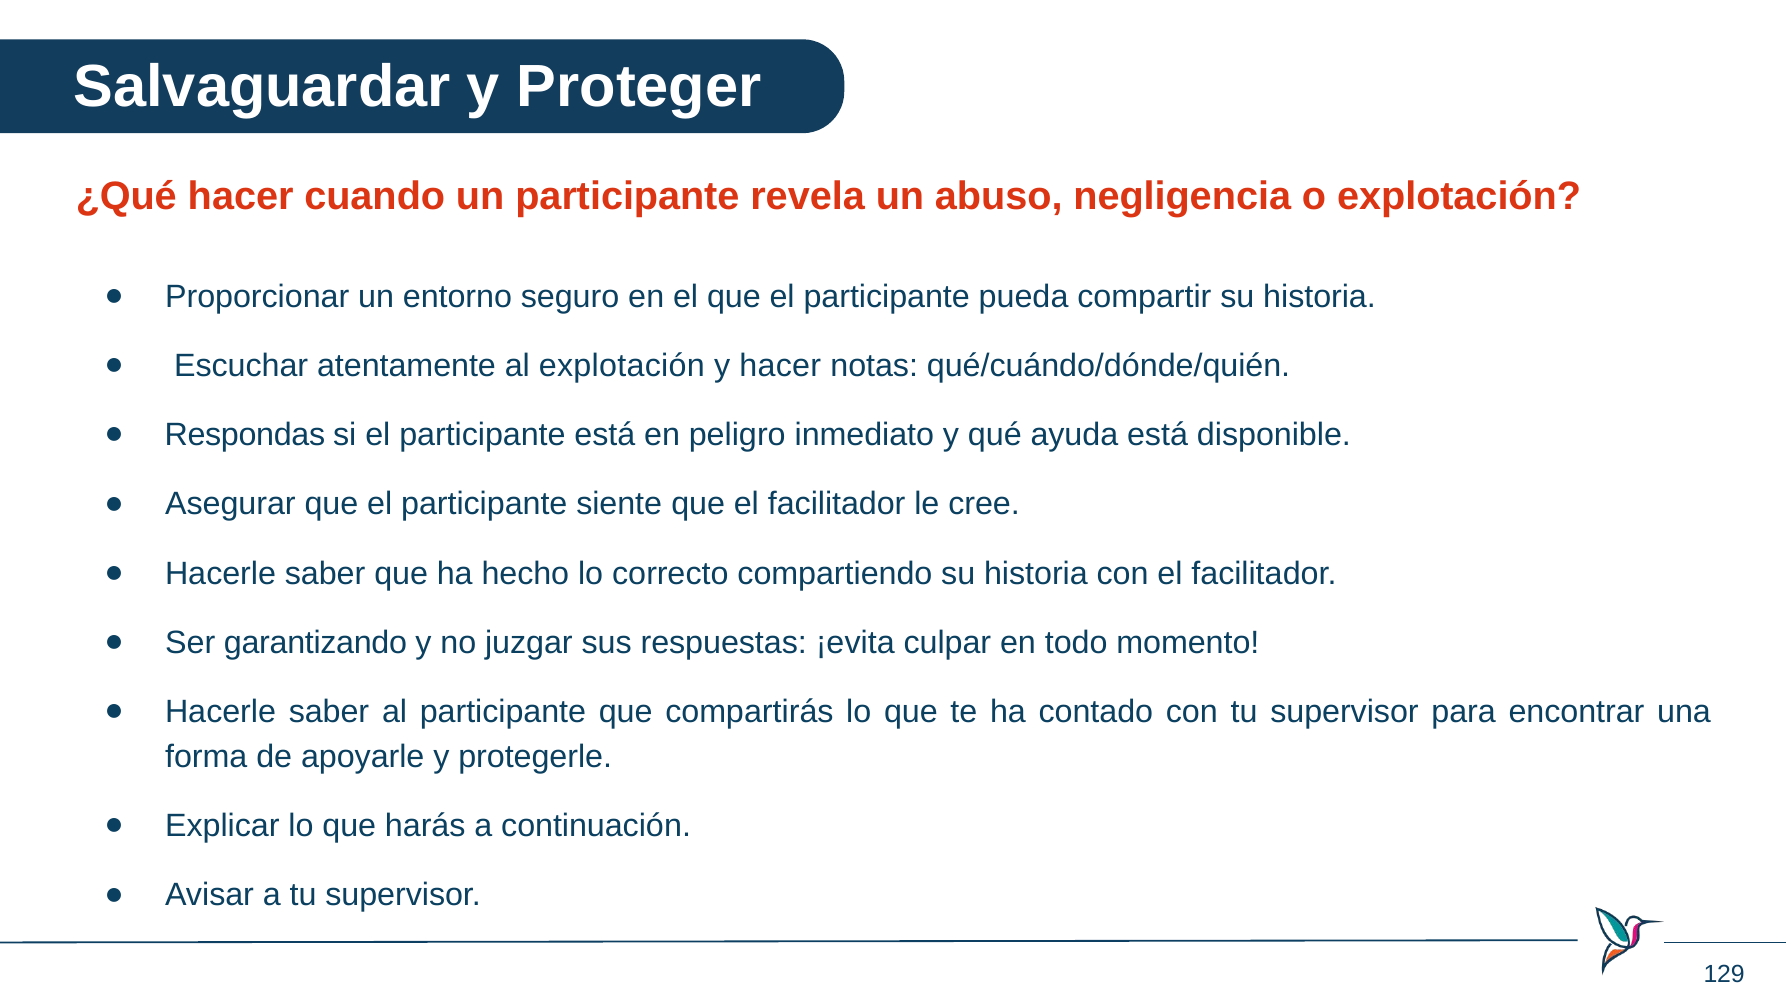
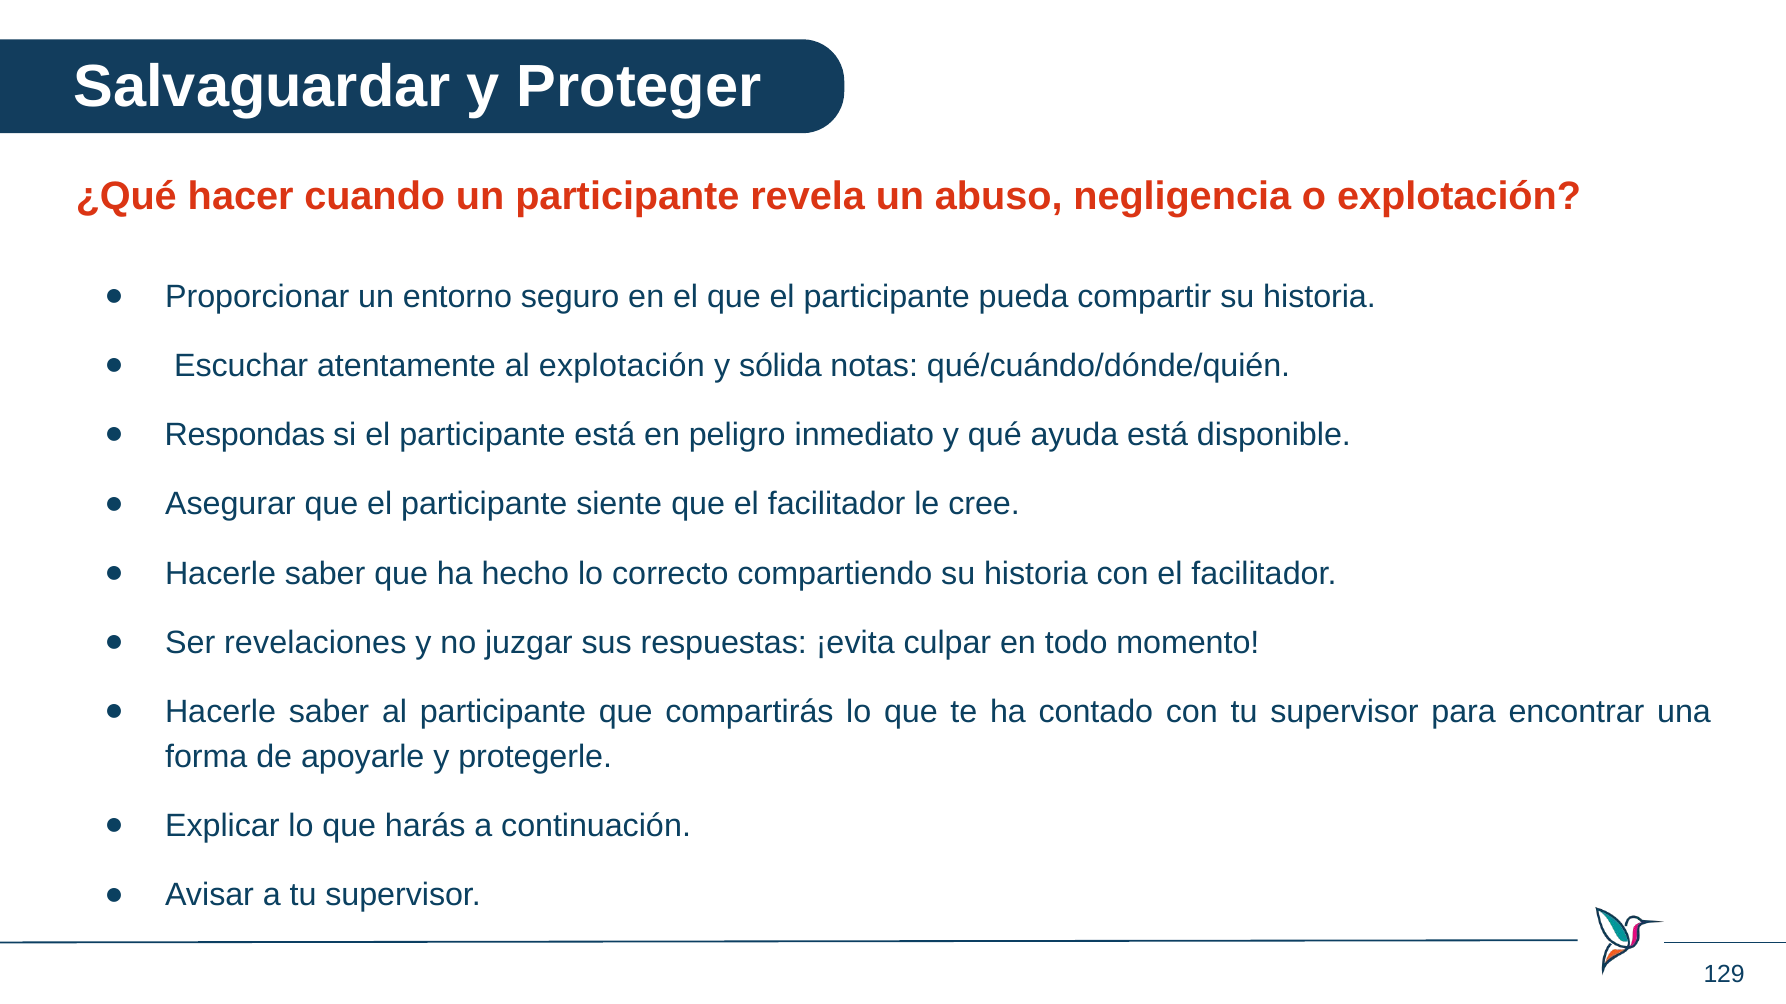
y hacer: hacer -> sólida
garantizando: garantizando -> revelaciones
